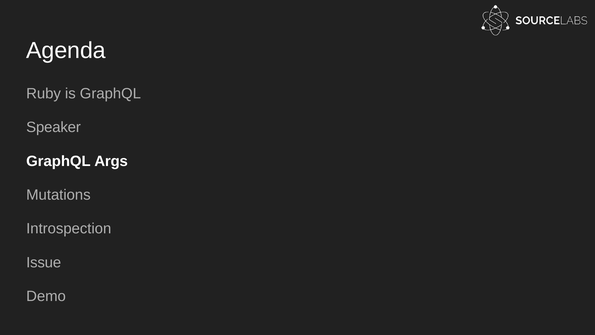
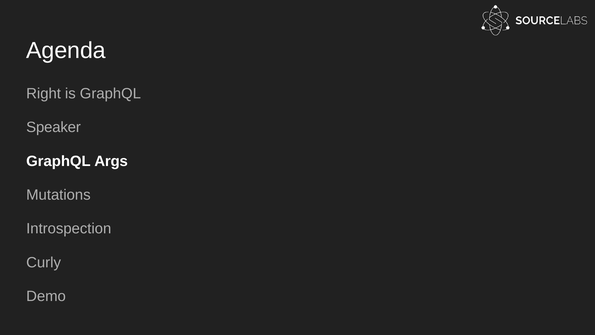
Ruby: Ruby -> Right
Issue: Issue -> Curly
